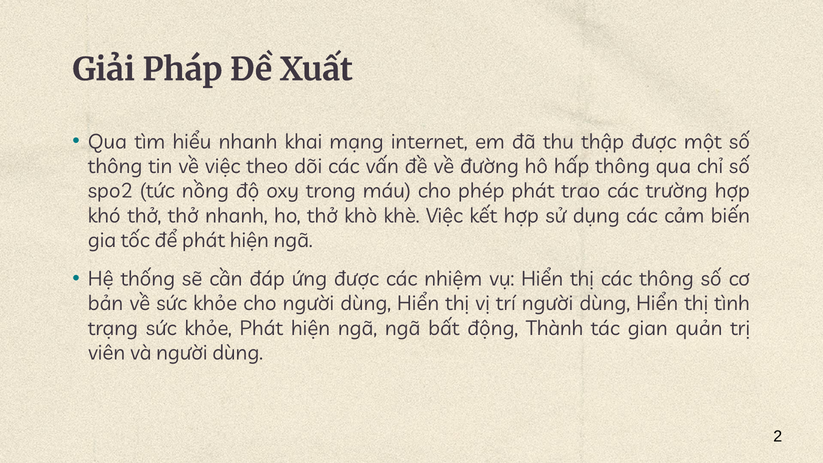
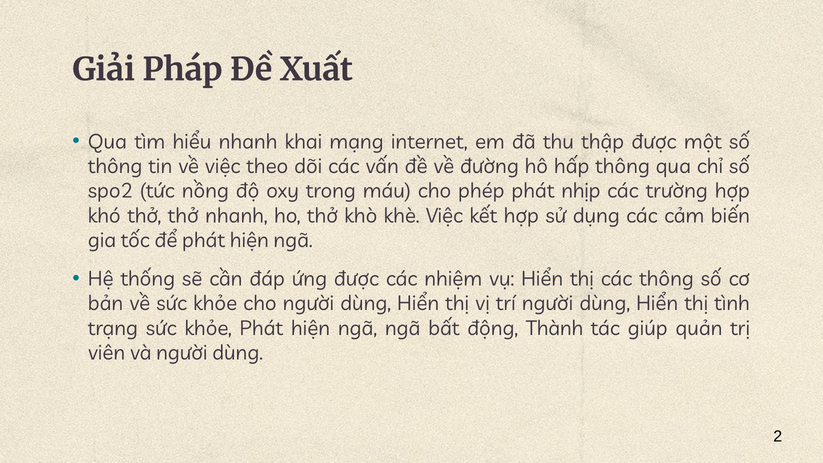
trao: trao -> nhịp
gian: gian -> giúp
